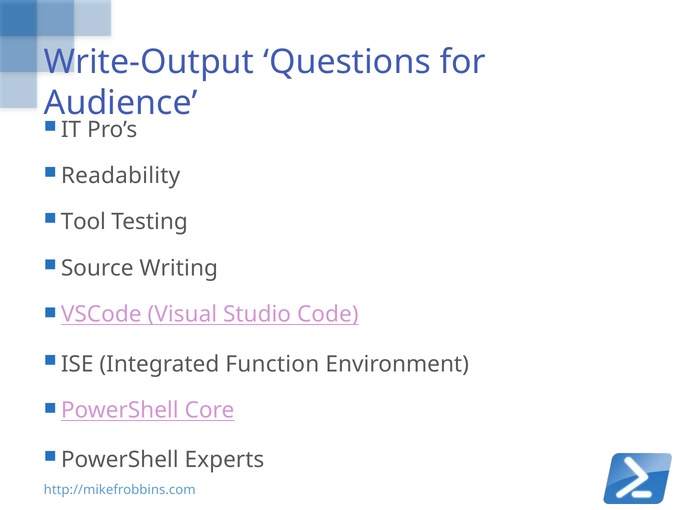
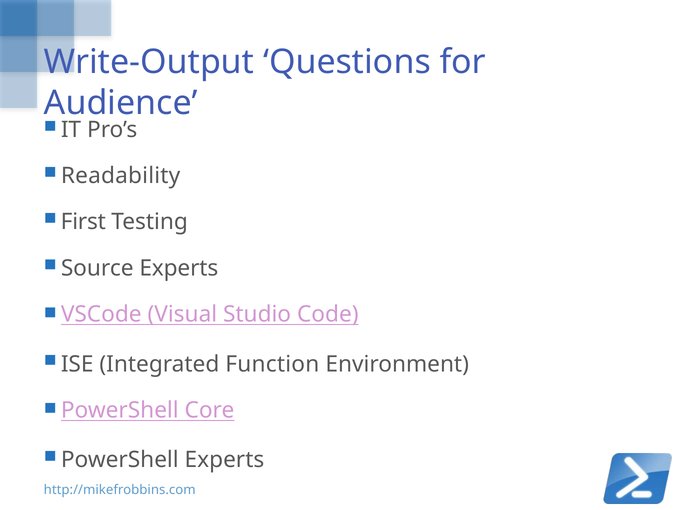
Tool: Tool -> First
Source Writing: Writing -> Experts
